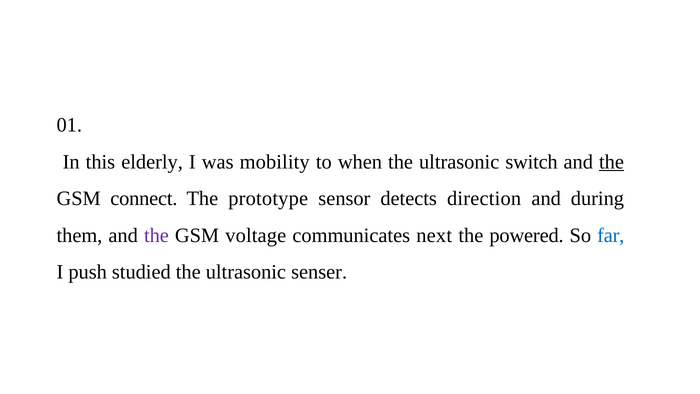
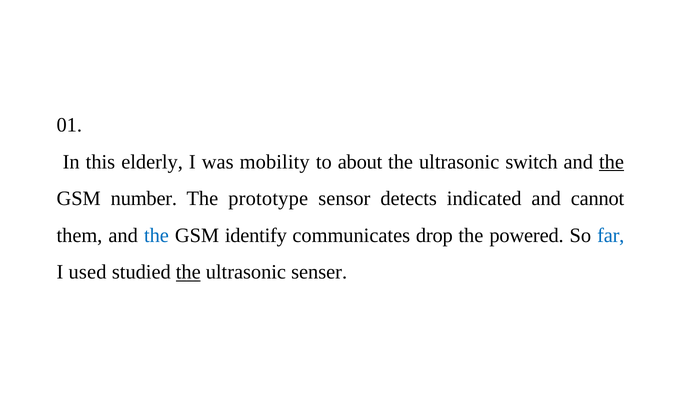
when: when -> about
connect: connect -> number
direction: direction -> indicated
during: during -> cannot
the at (156, 235) colour: purple -> blue
voltage: voltage -> identify
next: next -> drop
push: push -> used
the at (188, 272) underline: none -> present
